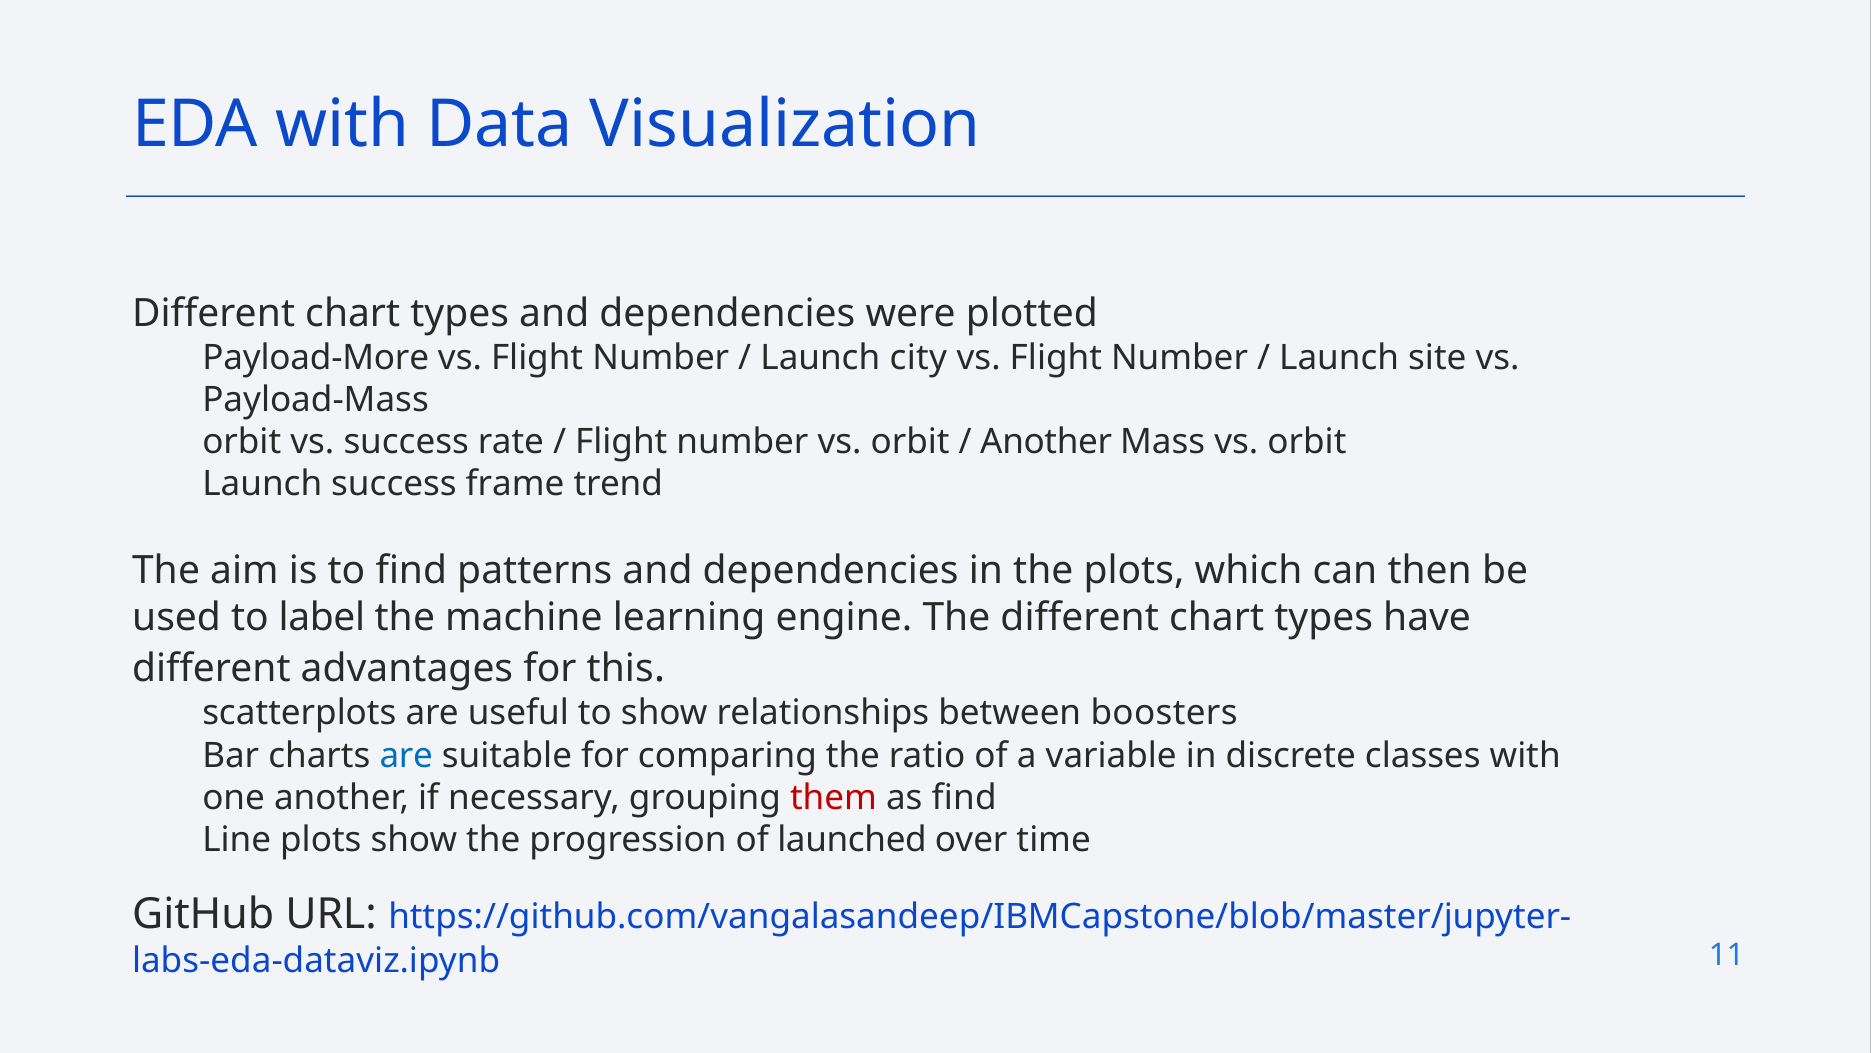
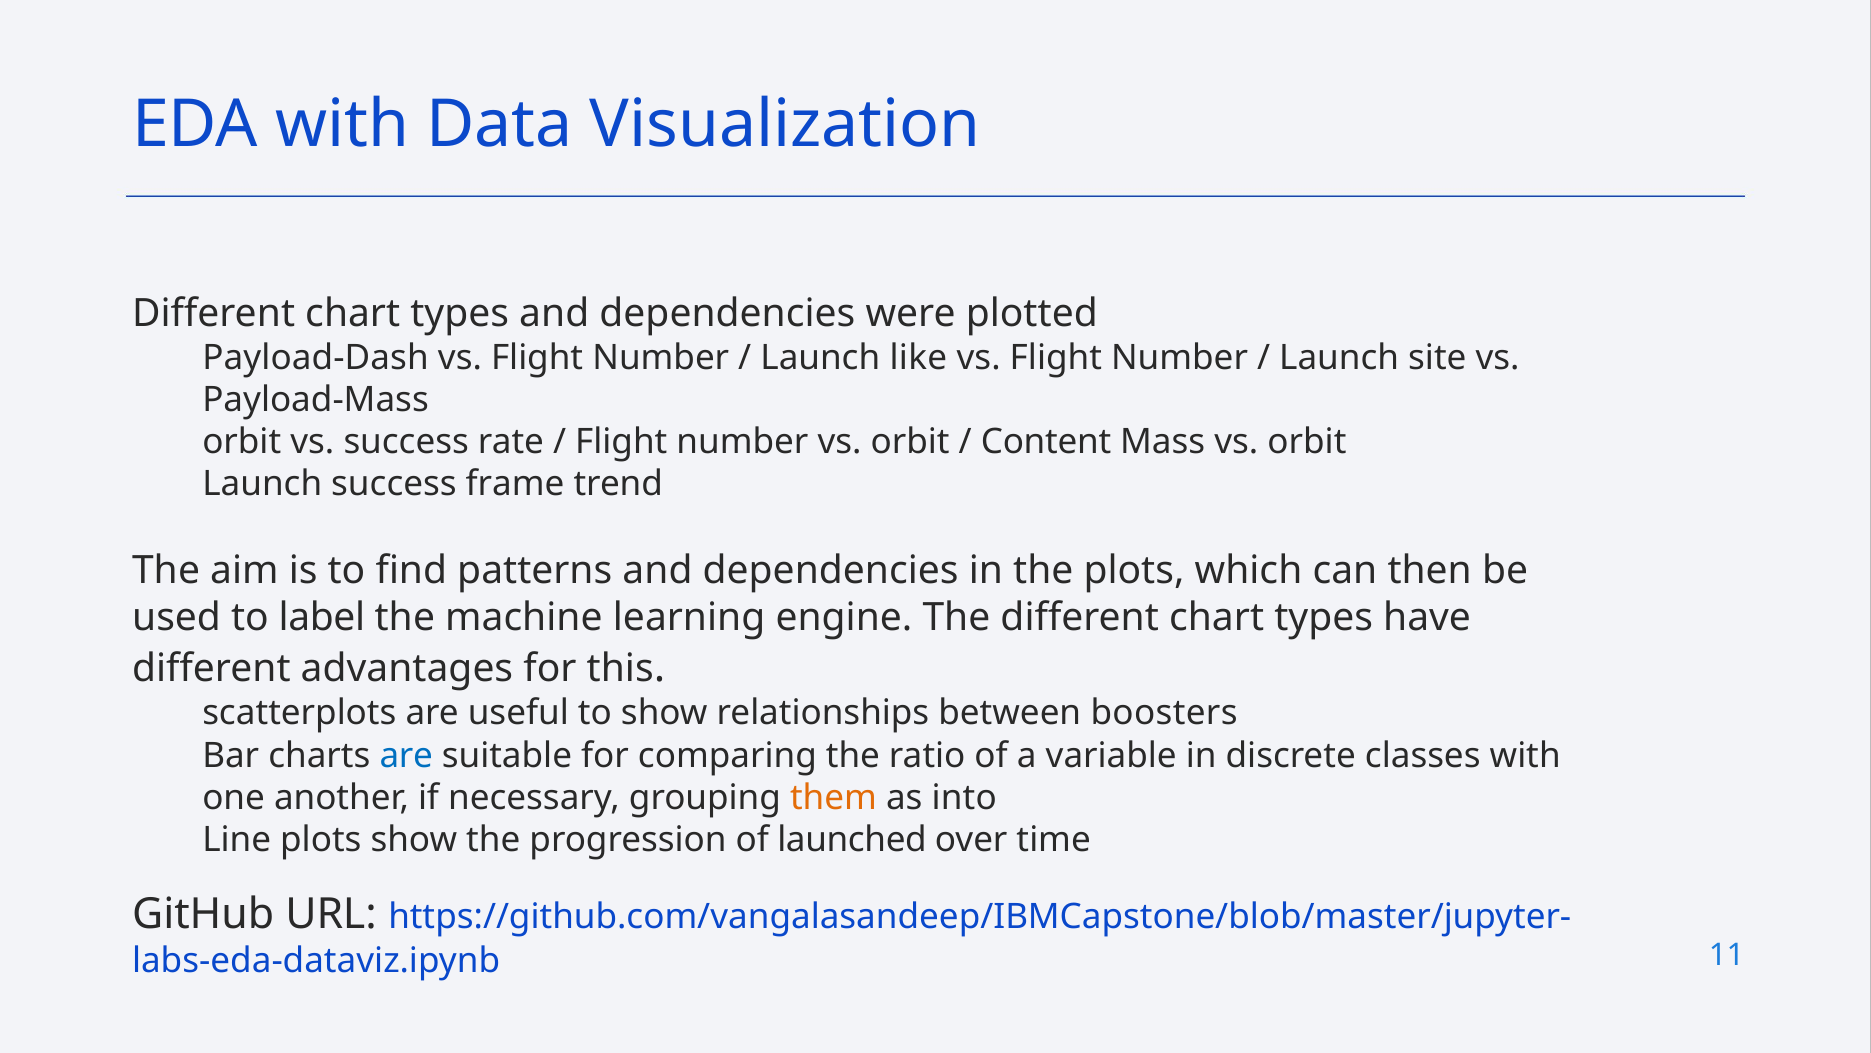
Payload-More: Payload-More -> Payload-Dash
city: city -> like
Another at (1046, 442): Another -> Content
them colour: red -> orange
as find: find -> into
